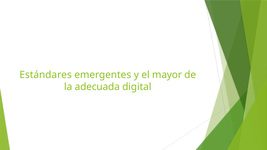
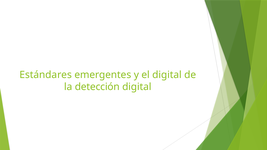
el mayor: mayor -> digital
adecuada: adecuada -> detección
